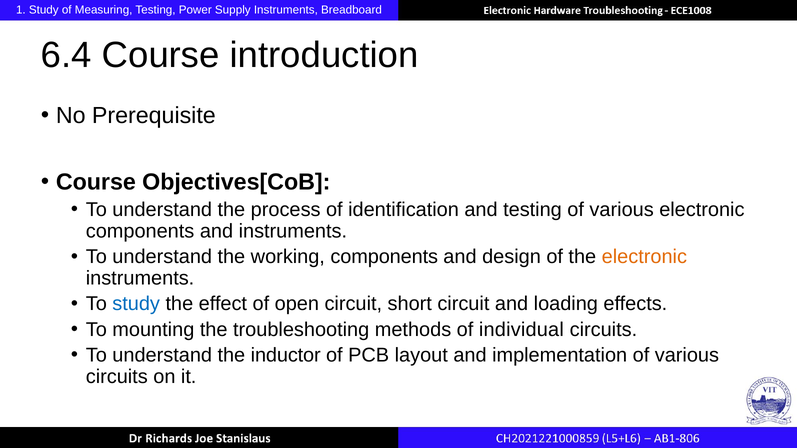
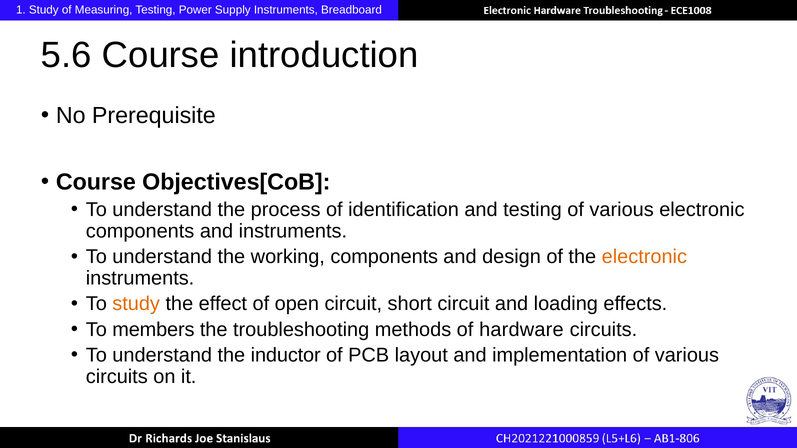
6.4: 6.4 -> 5.6
study at (136, 304) colour: blue -> orange
mounting: mounting -> members
individual: individual -> hardware
